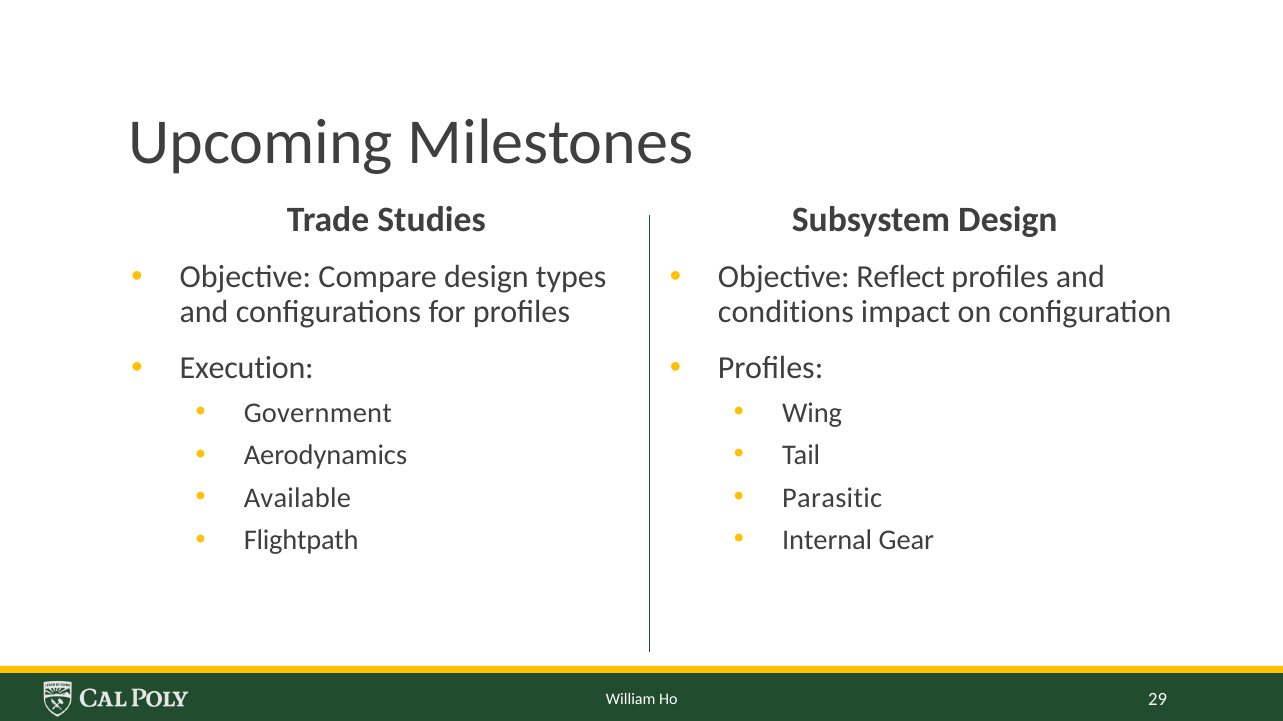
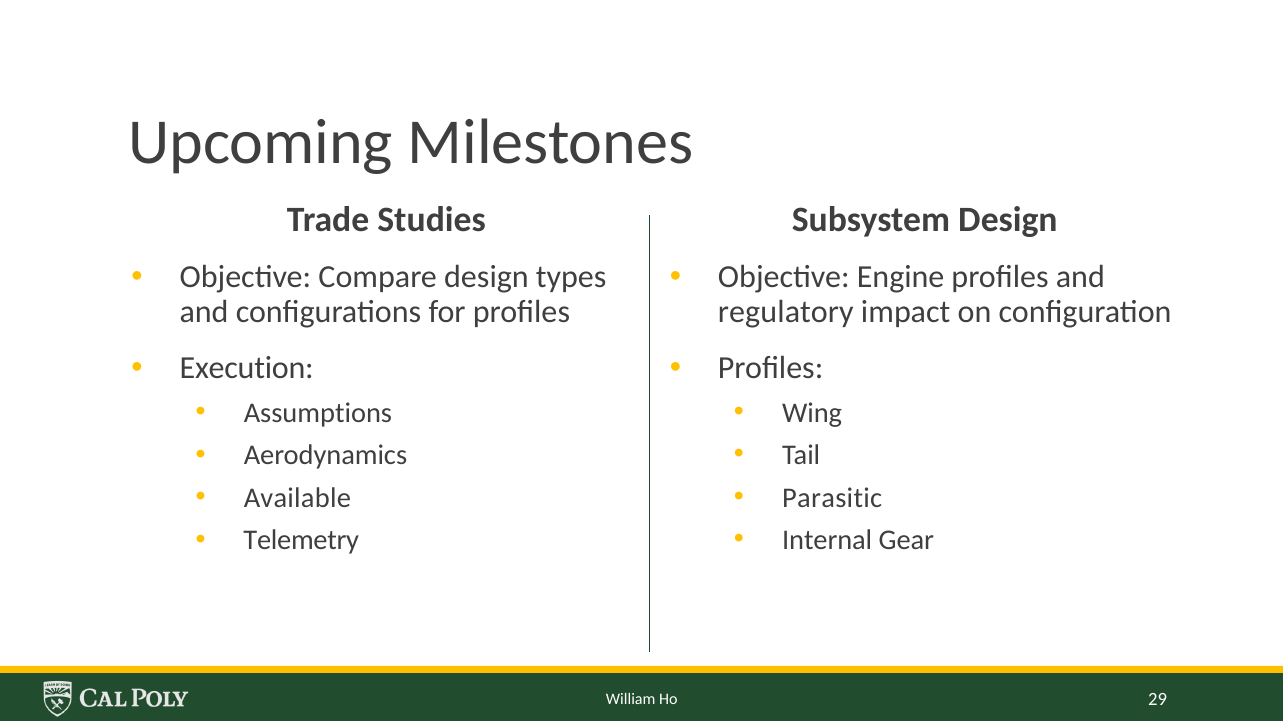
Reflect: Reflect -> Engine
conditions: conditions -> regulatory
Government: Government -> Assumptions
Flightpath: Flightpath -> Telemetry
